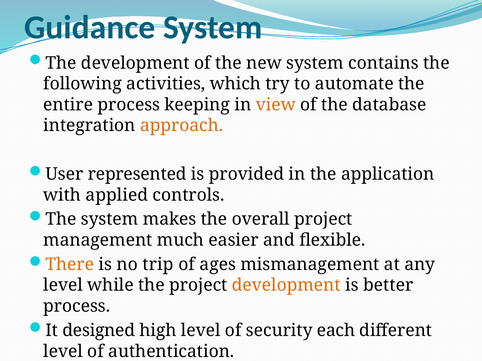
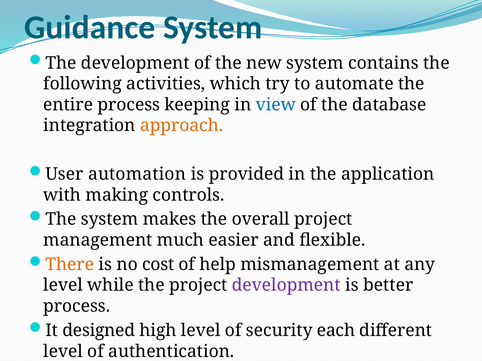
view colour: orange -> blue
represented: represented -> automation
applied: applied -> making
trip: trip -> cost
ages: ages -> help
development at (286, 286) colour: orange -> purple
